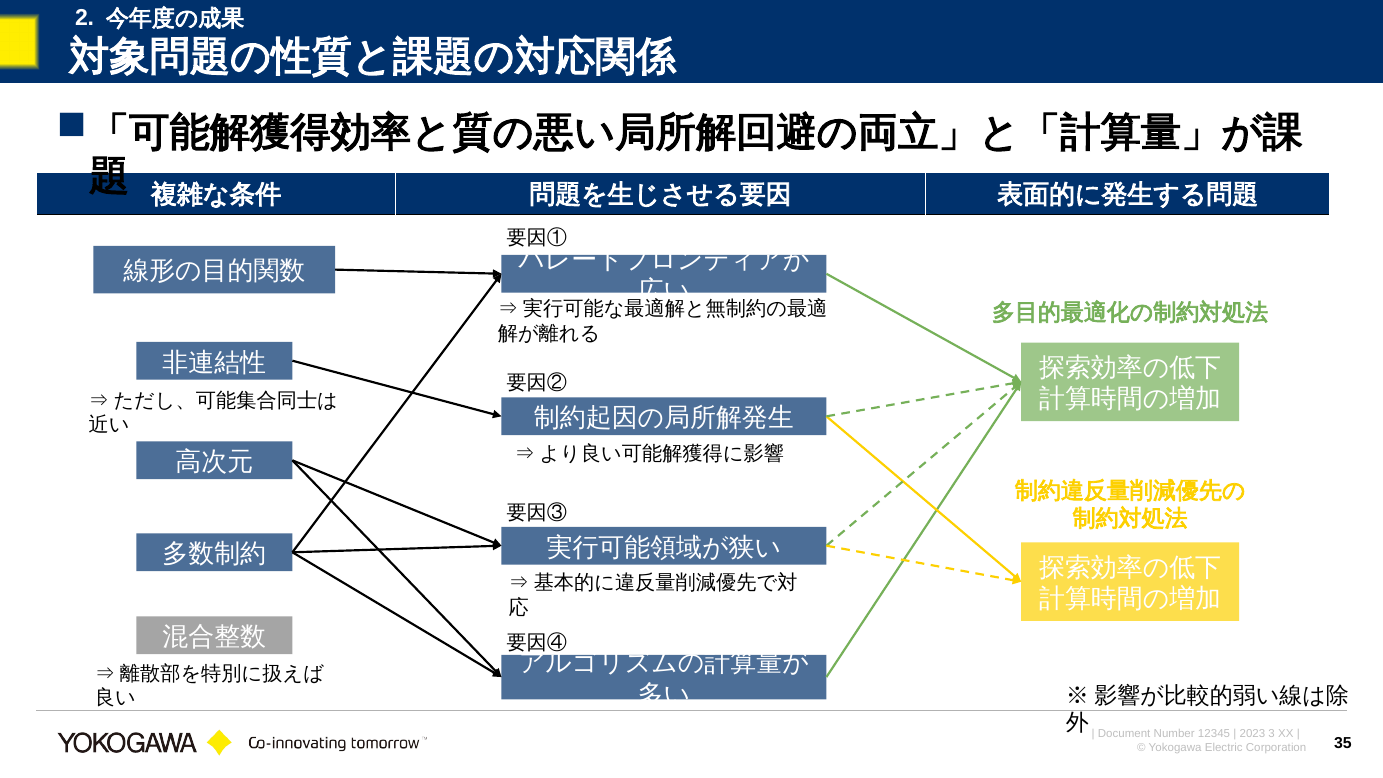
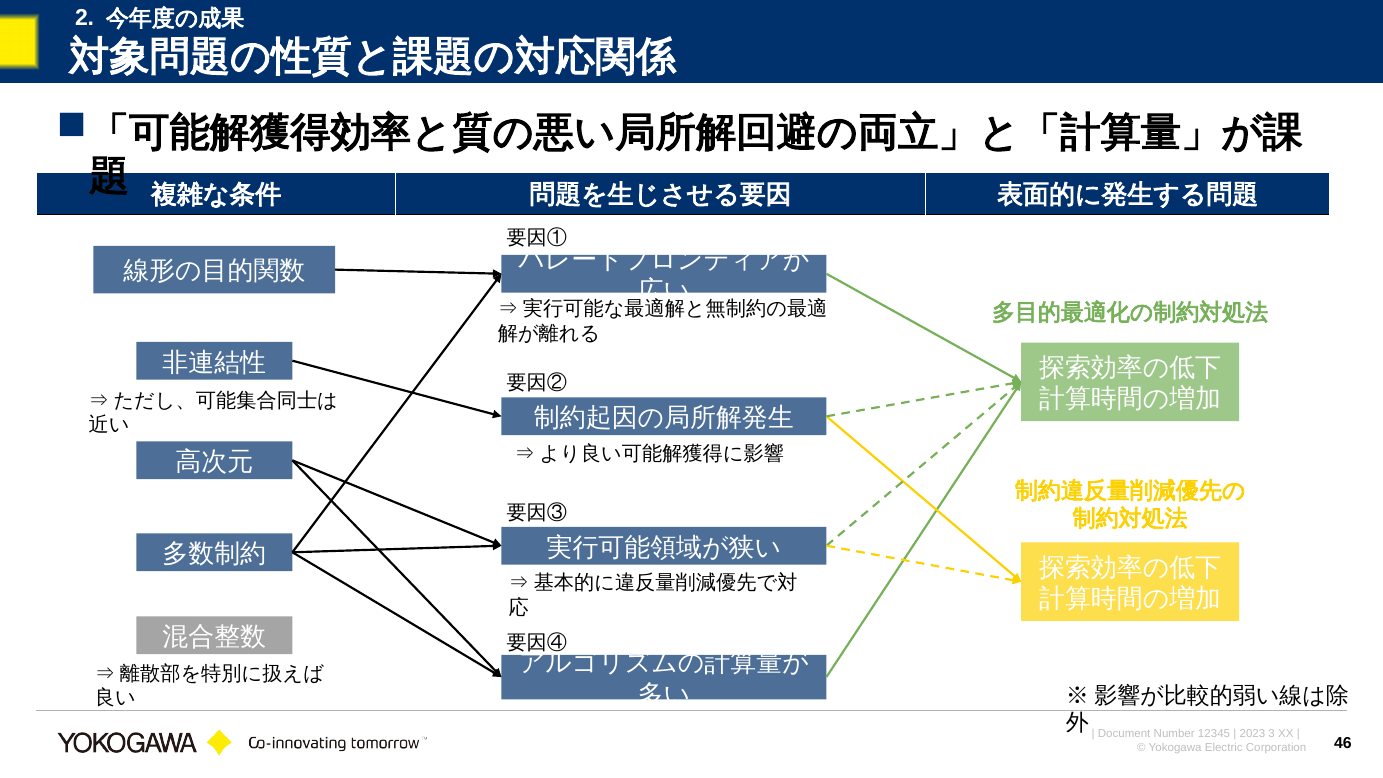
35: 35 -> 46
